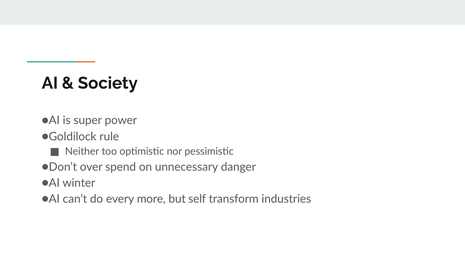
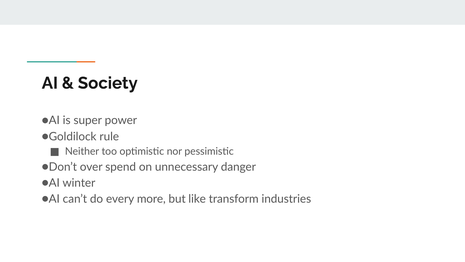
self: self -> like
